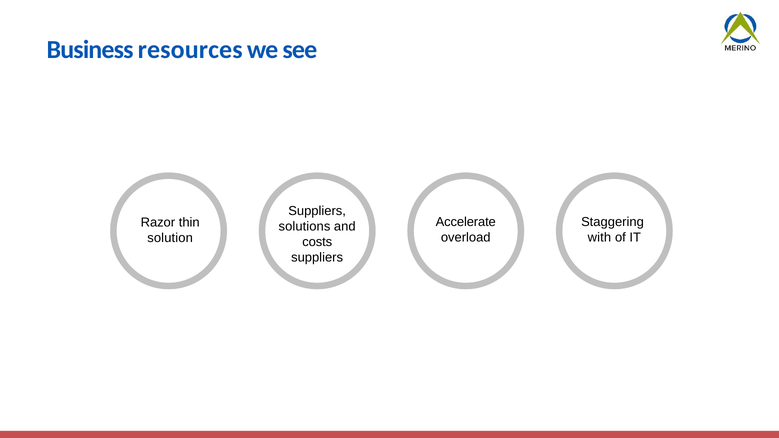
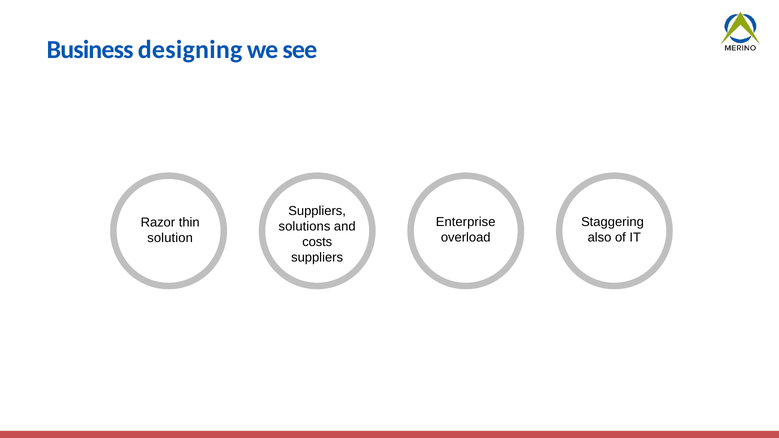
resources: resources -> designing
Accelerate: Accelerate -> Enterprise
with: with -> also
